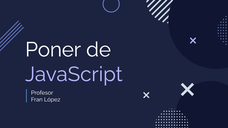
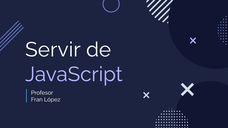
Poner: Poner -> Servir
